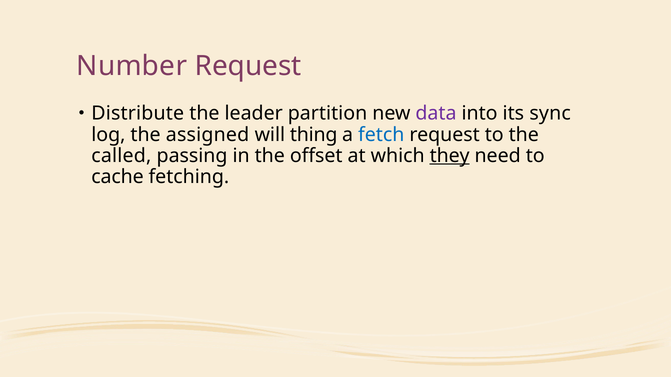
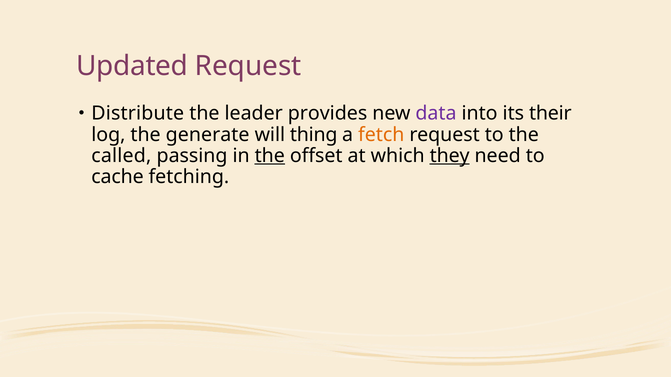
Number: Number -> Updated
partition: partition -> provides
sync: sync -> their
assigned: assigned -> generate
fetch colour: blue -> orange
the at (270, 156) underline: none -> present
